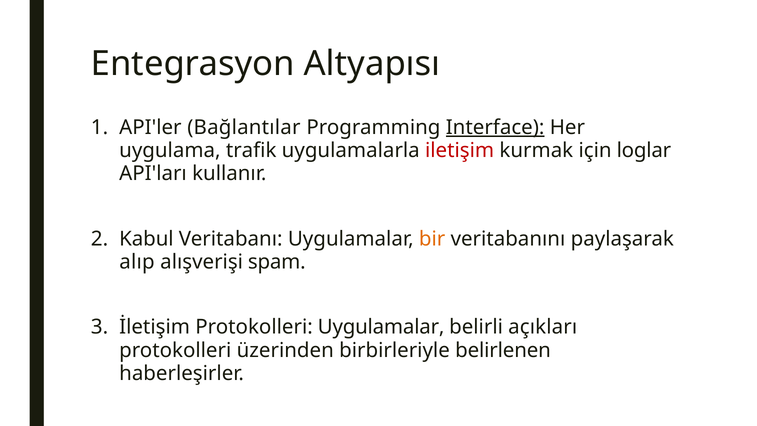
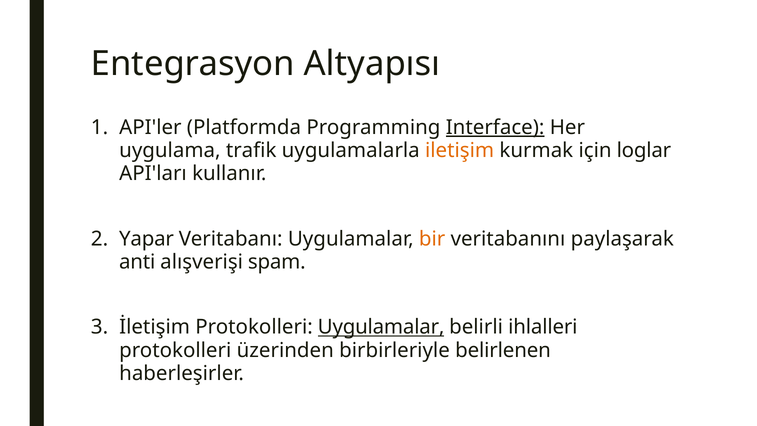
Bağlantılar: Bağlantılar -> Platformda
iletişim colour: red -> orange
Kabul: Kabul -> Yapar
alıp: alıp -> anti
Uygulamalar at (381, 327) underline: none -> present
açıkları: açıkları -> ihlalleri
